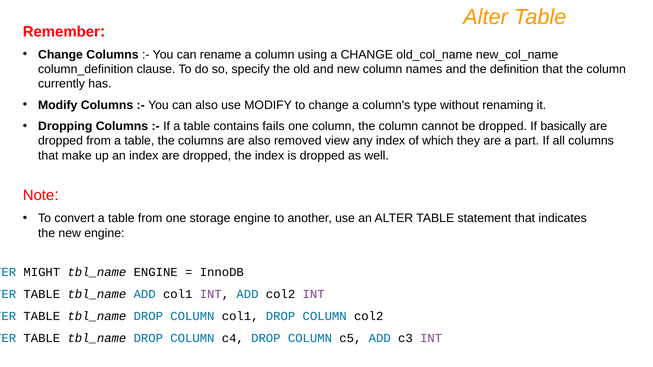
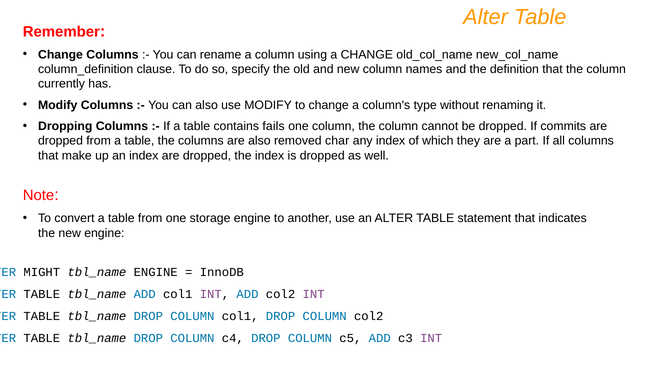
basically: basically -> commits
view: view -> char
